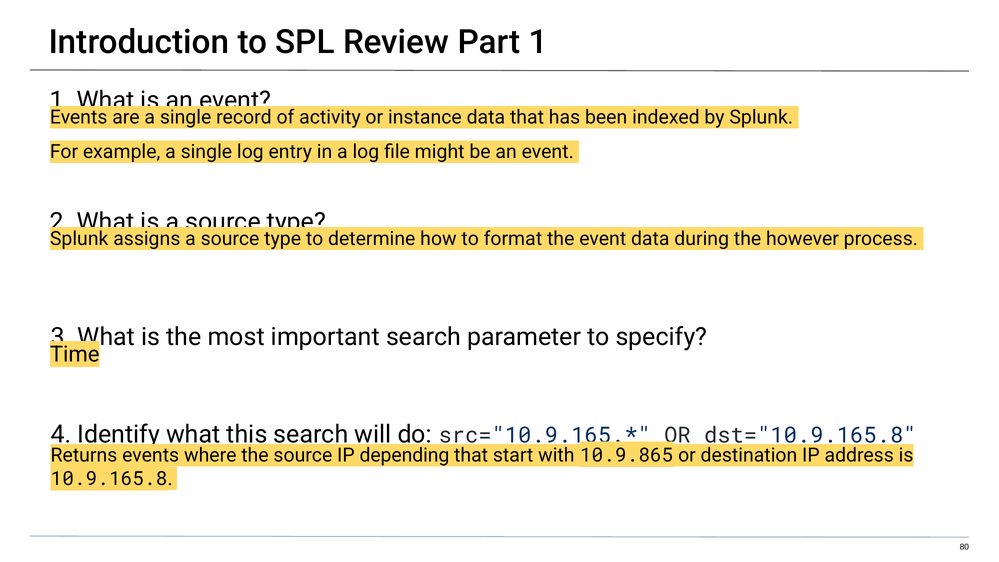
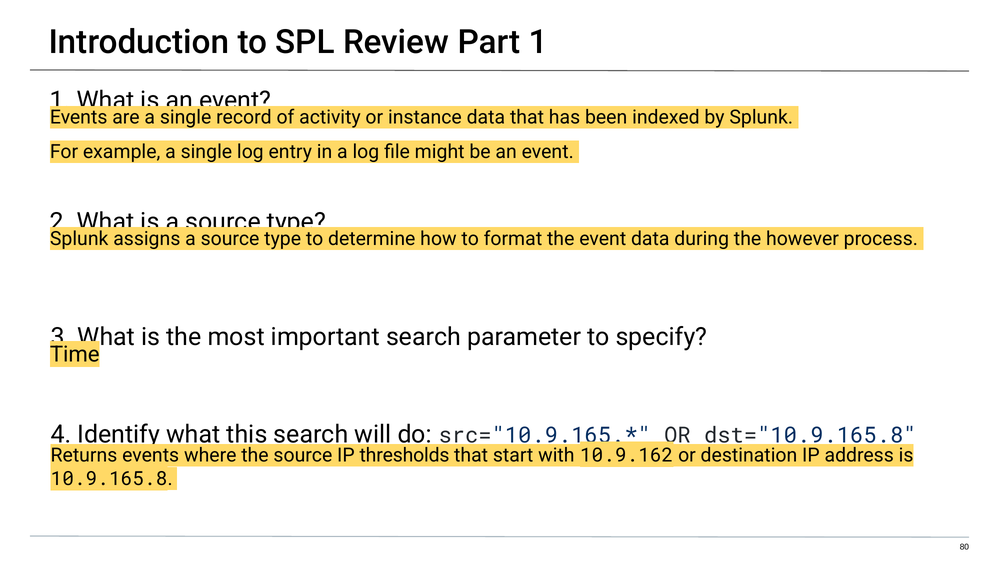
depending: depending -> thresholds
10.9.865: 10.9.865 -> 10.9.162
